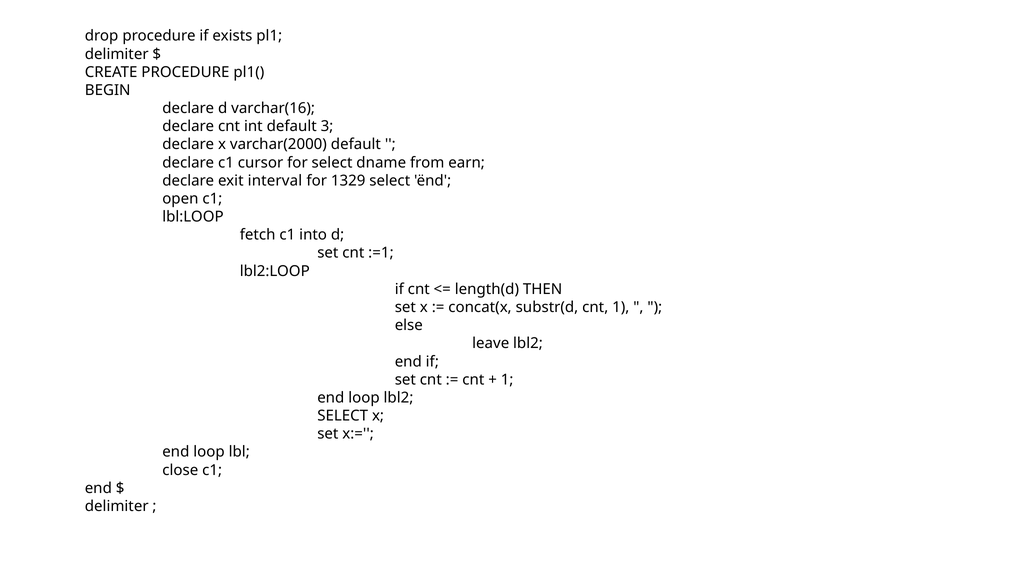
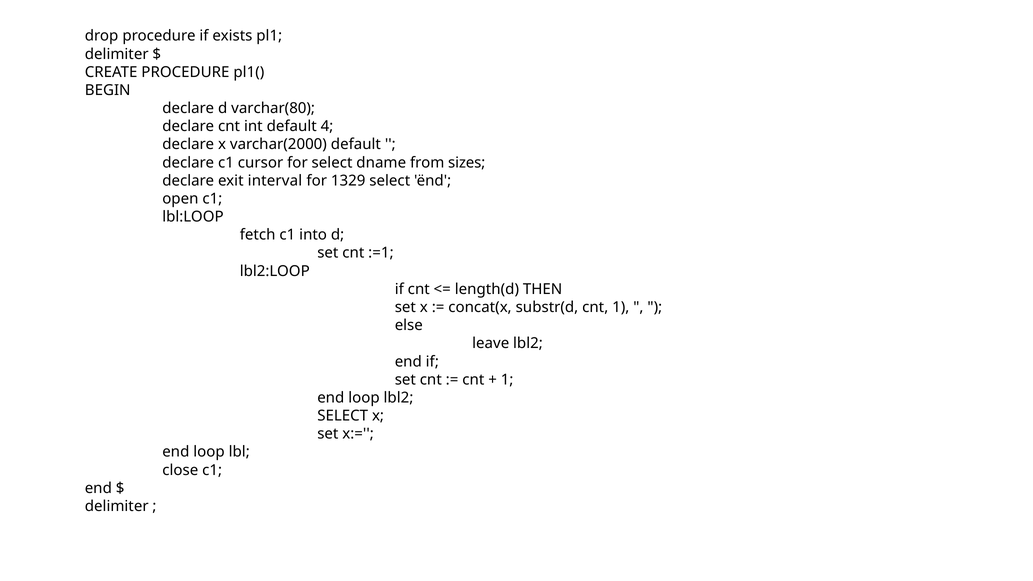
varchar(16: varchar(16 -> varchar(80
3: 3 -> 4
earn: earn -> sizes
